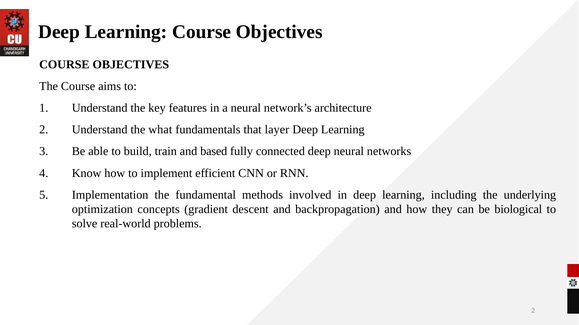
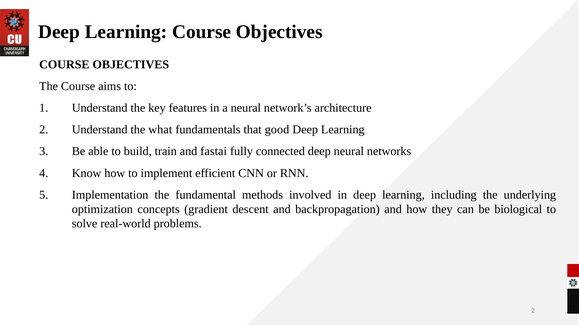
layer: layer -> good
based: based -> fastai
